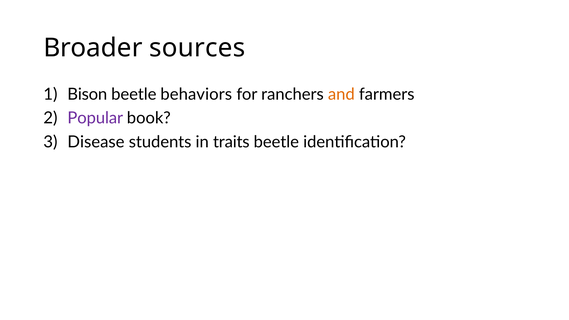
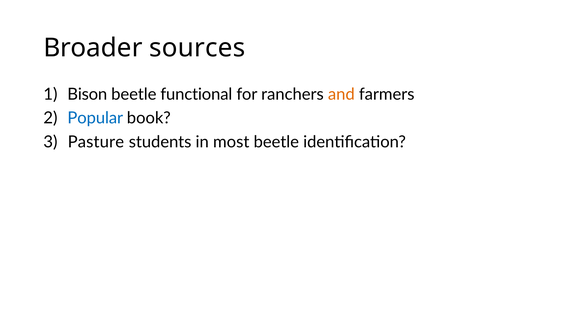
behaviors: behaviors -> functional
Popular colour: purple -> blue
Disease: Disease -> Pasture
traits: traits -> most
